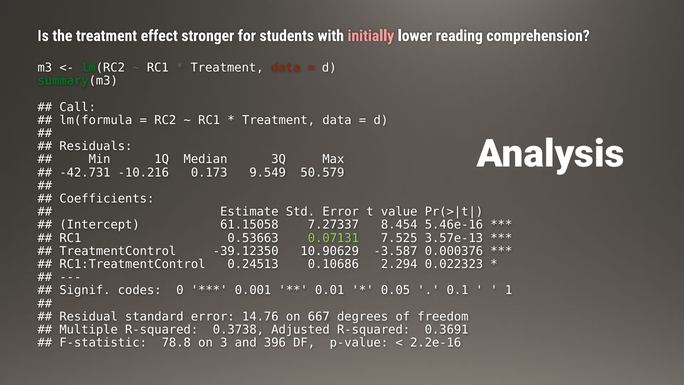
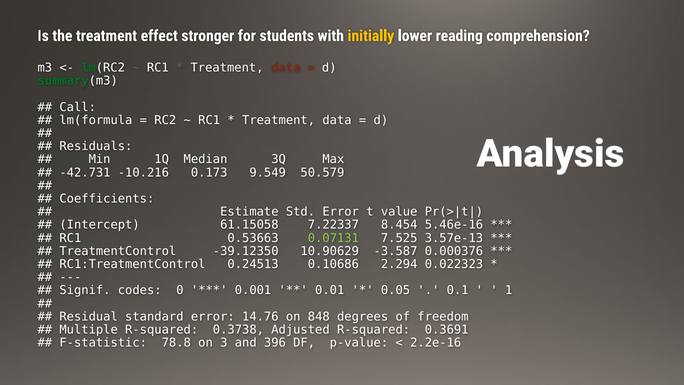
initially colour: pink -> yellow
7.27337: 7.27337 -> 7.22337
667: 667 -> 848
